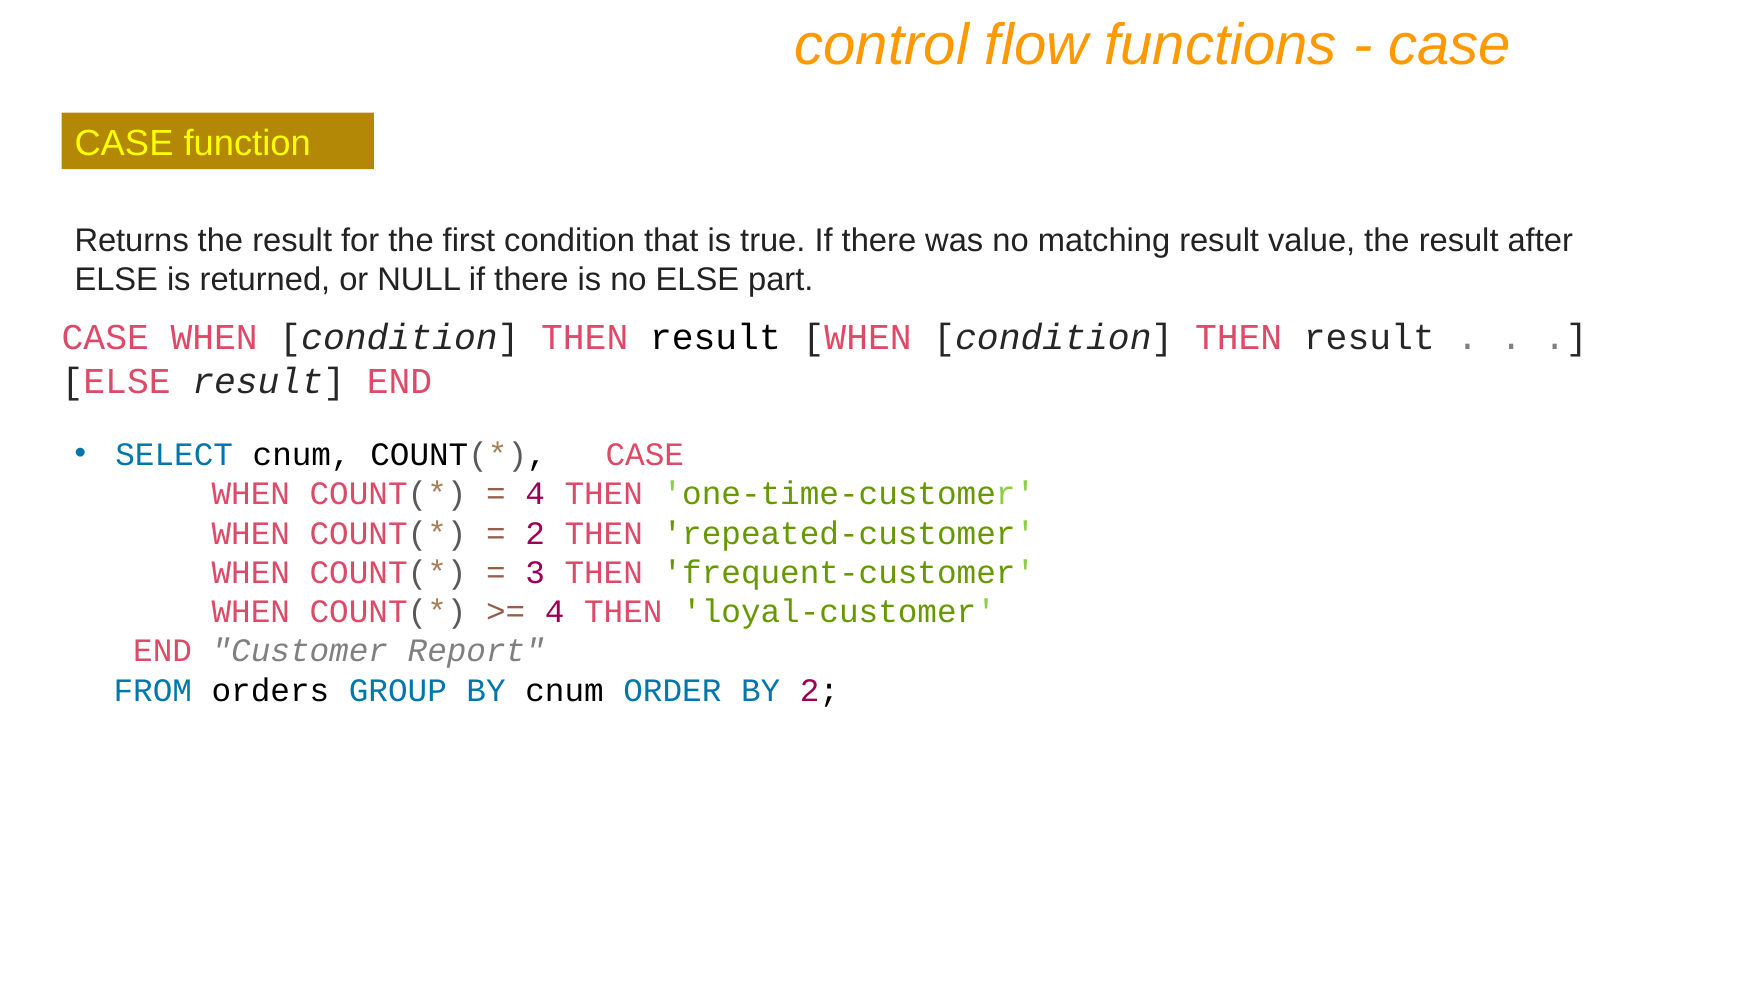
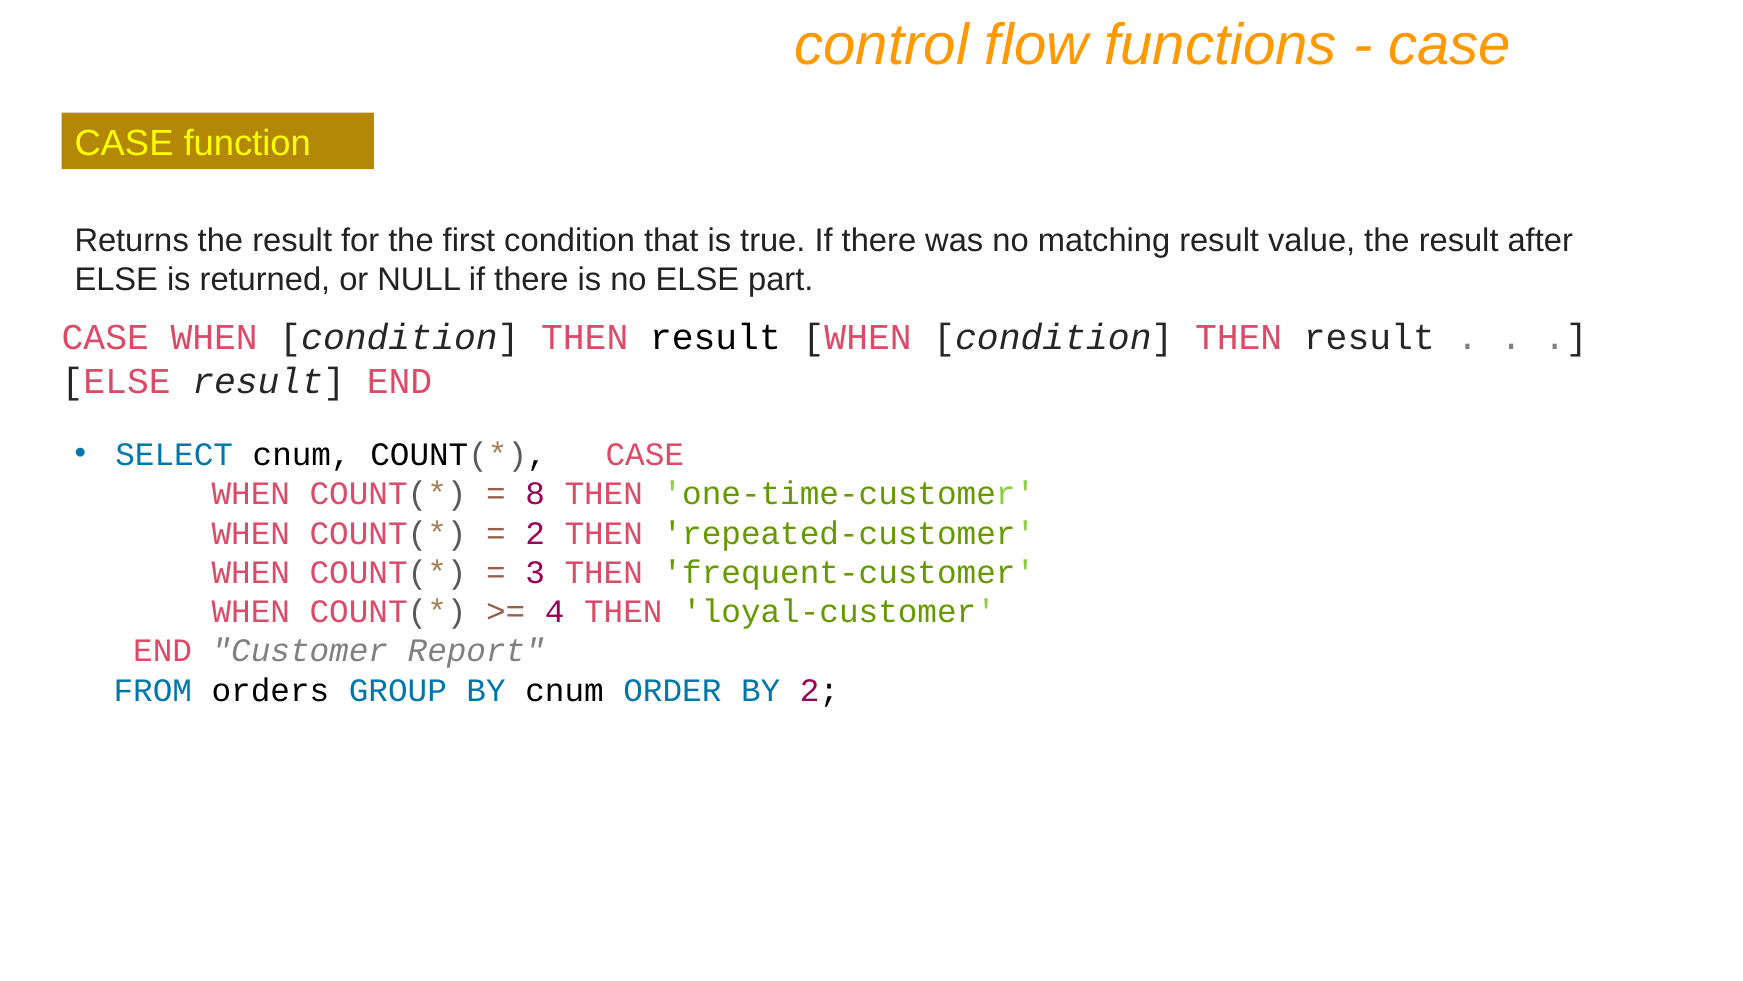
4 at (535, 494): 4 -> 8
